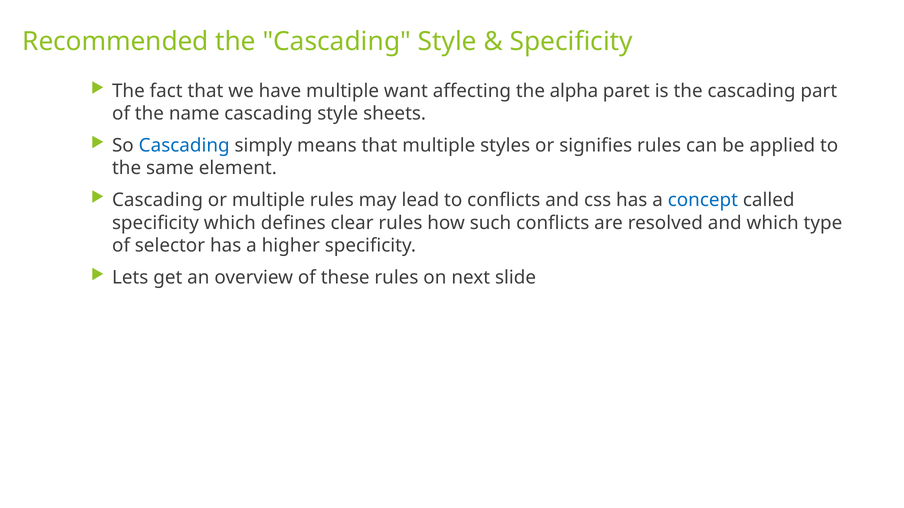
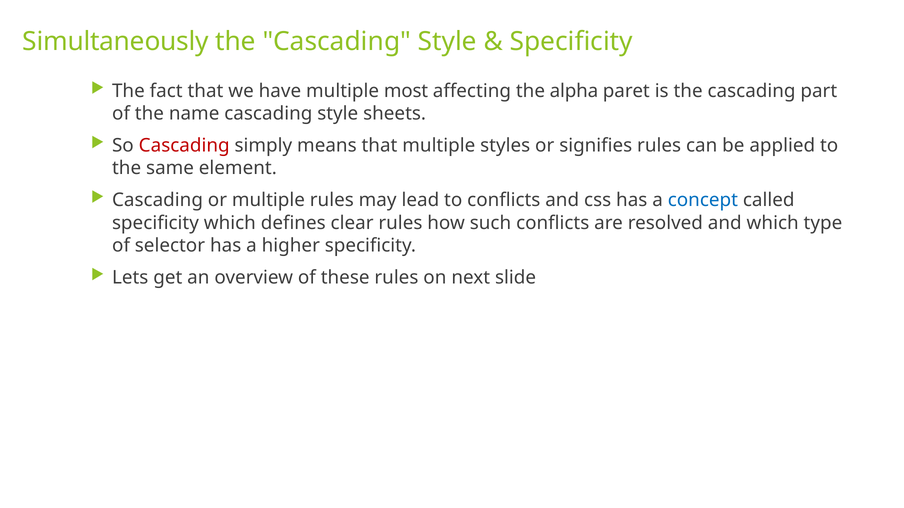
Recommended: Recommended -> Simultaneously
want: want -> most
Cascading at (184, 146) colour: blue -> red
